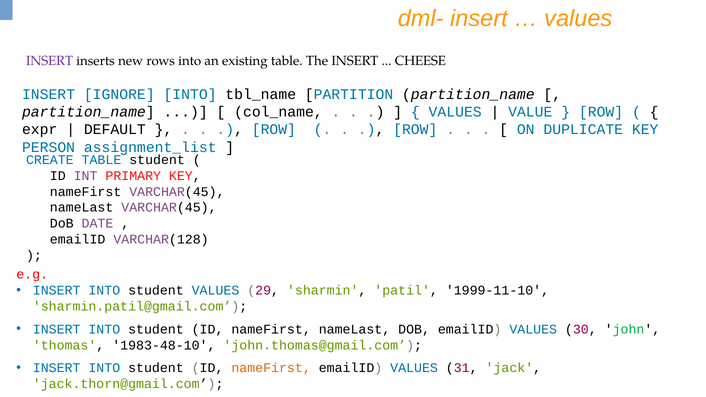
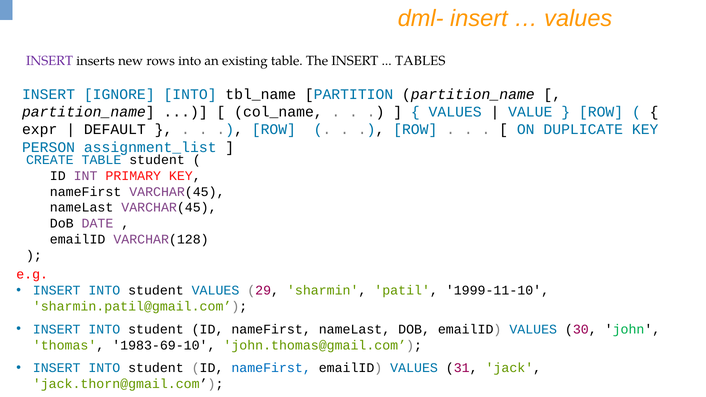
CHEESE: CHEESE -> TABLES
1983-48-10: 1983-48-10 -> 1983-69-10
nameFirst at (271, 368) colour: orange -> blue
